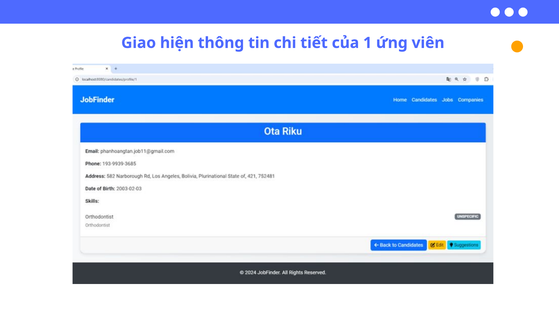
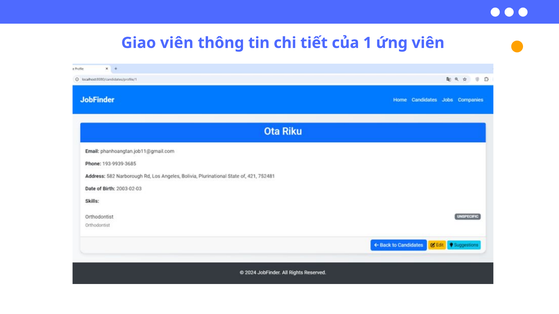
Giao hiện: hiện -> viên
